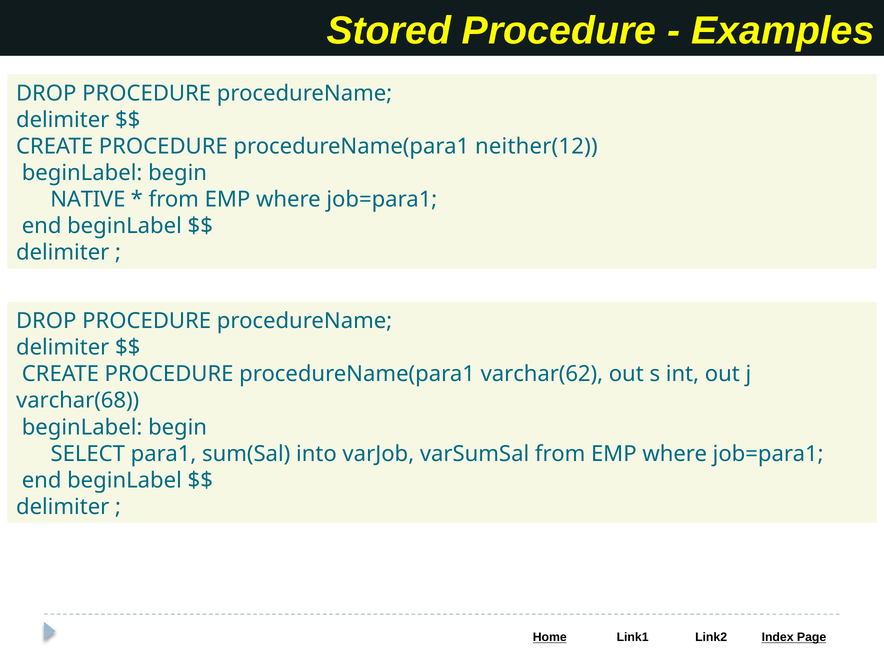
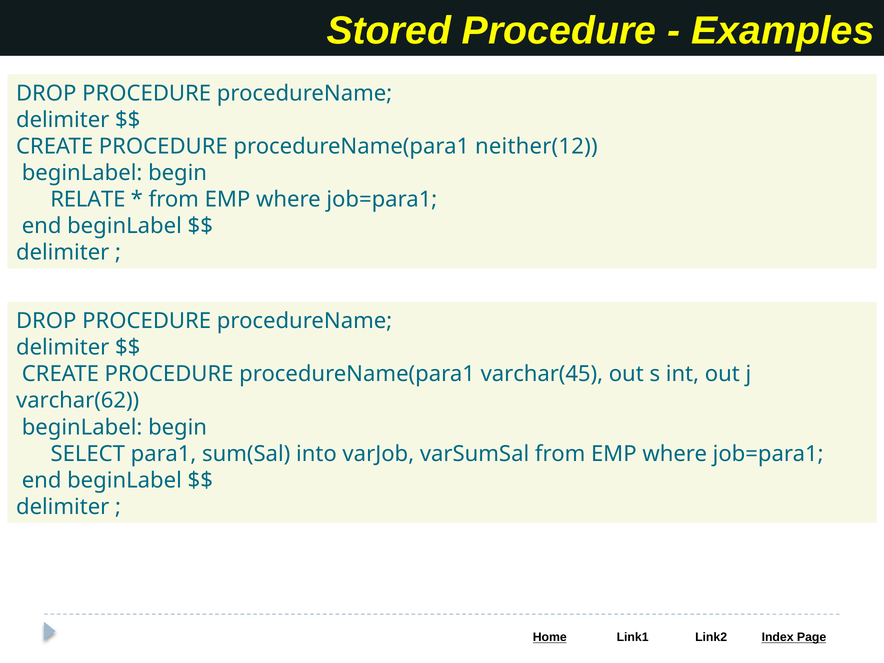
NATIVE: NATIVE -> RELATE
varchar(62: varchar(62 -> varchar(45
varchar(68: varchar(68 -> varchar(62
